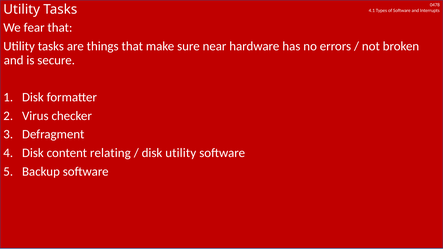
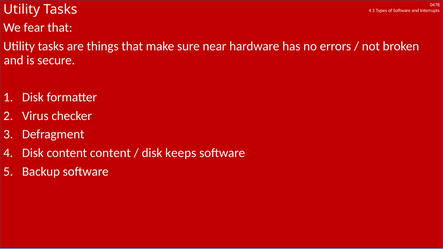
content relating: relating -> content
disk utility: utility -> keeps
